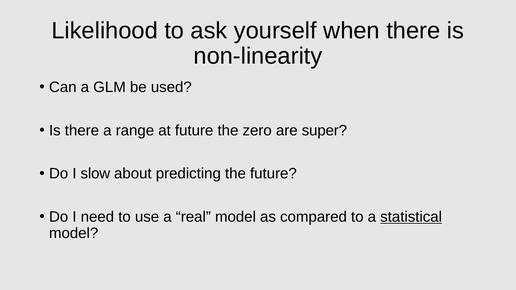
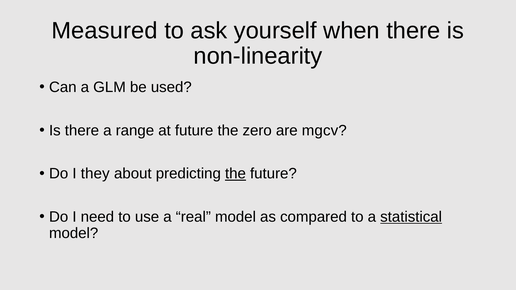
Likelihood: Likelihood -> Measured
super: super -> mgcv
slow: slow -> they
the at (235, 174) underline: none -> present
